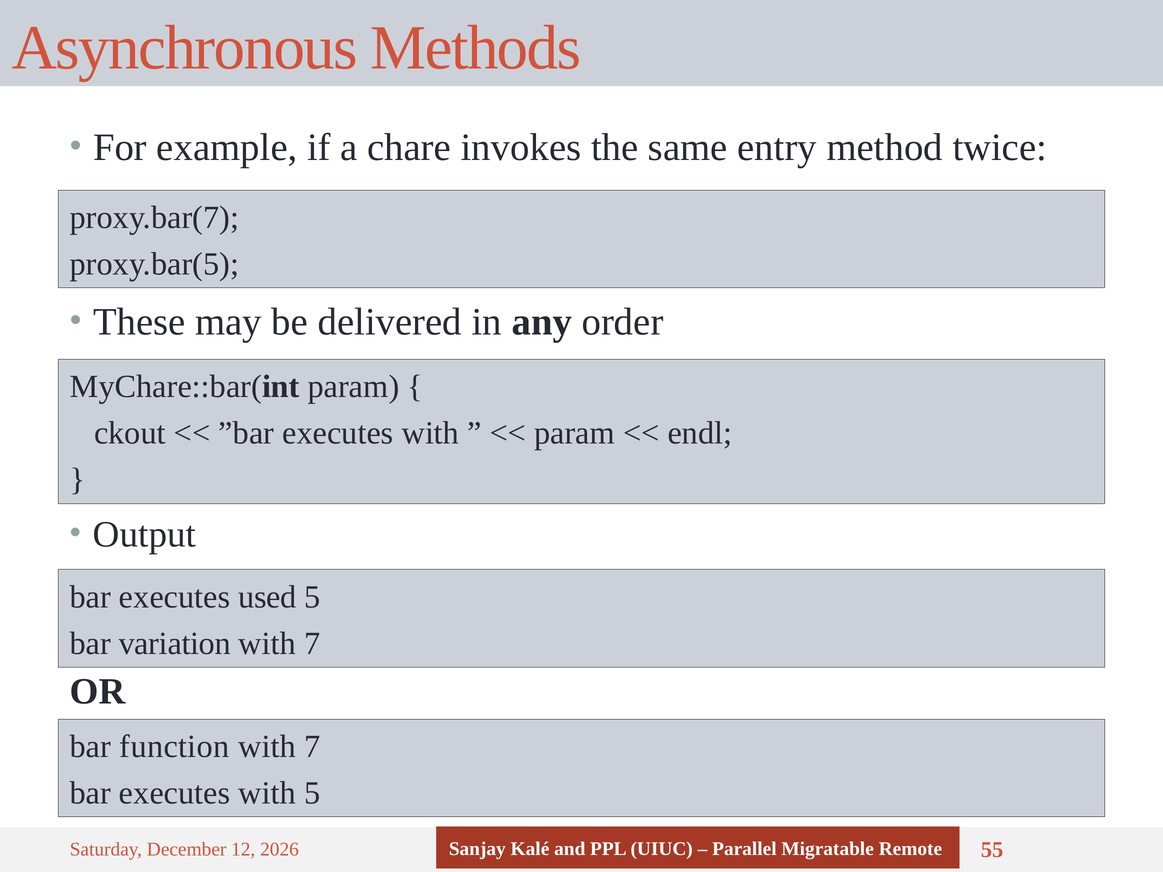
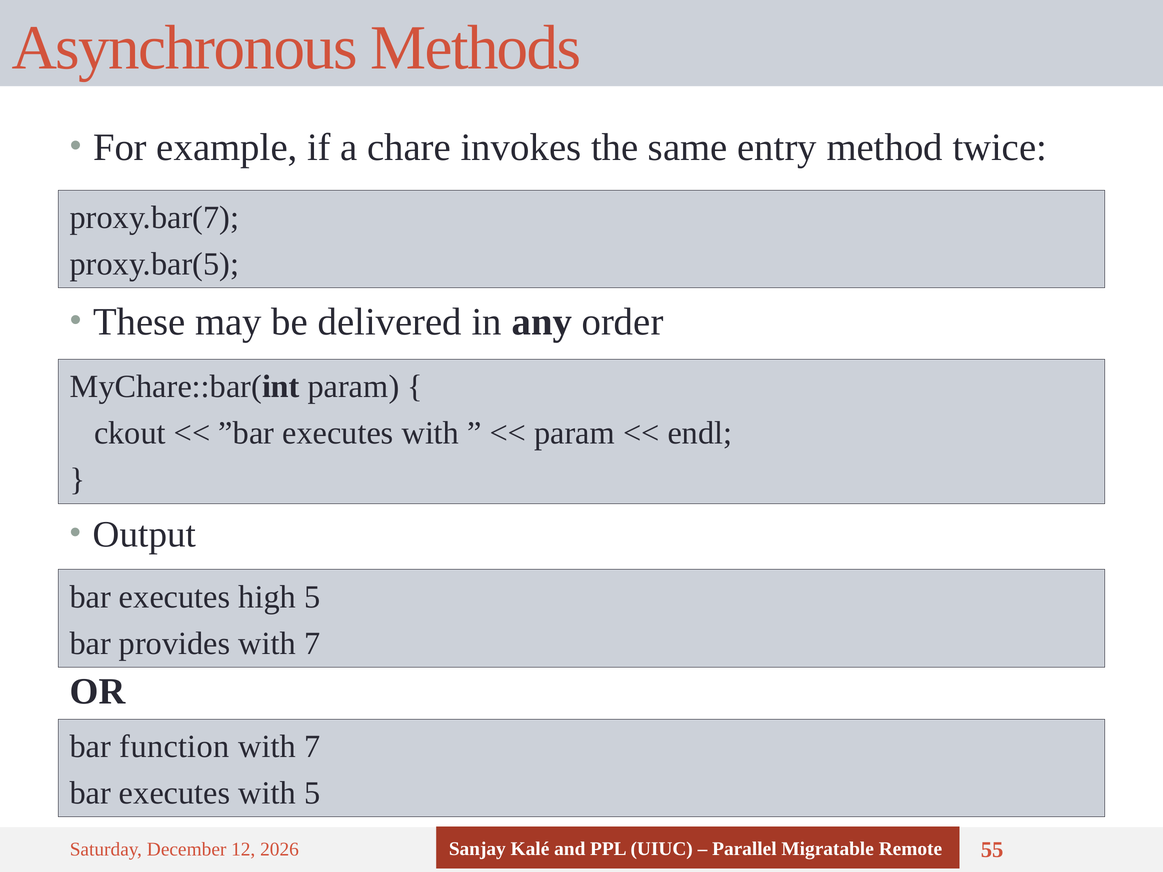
used: used -> high
variation: variation -> provides
